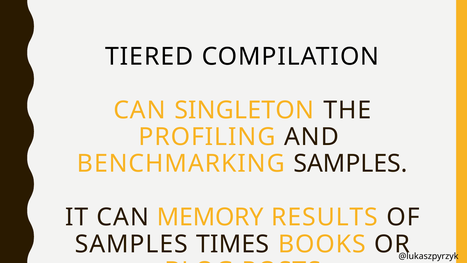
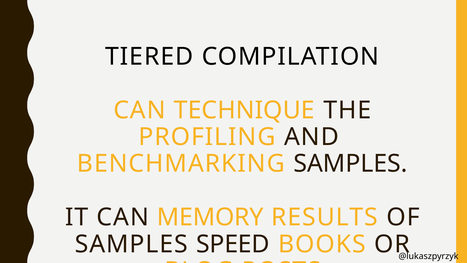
SINGLETON: SINGLETON -> TECHNIQUE
TIMES: TIMES -> SPEED
